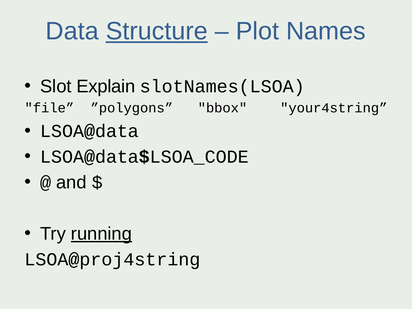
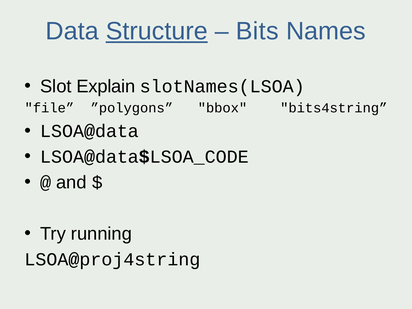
Plot: Plot -> Bits
your4string: your4string -> bits4string
running underline: present -> none
